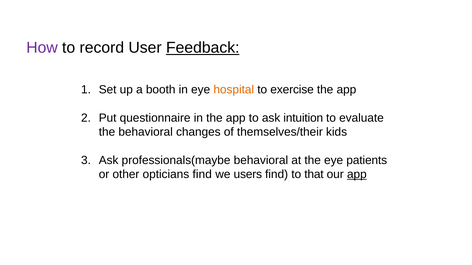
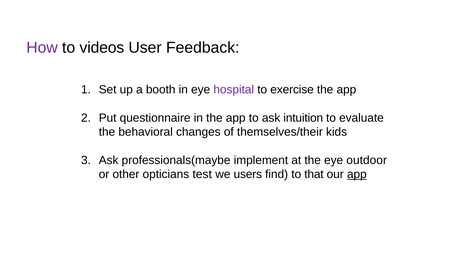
record: record -> videos
Feedback underline: present -> none
hospital colour: orange -> purple
professionals(maybe behavioral: behavioral -> implement
patients: patients -> outdoor
opticians find: find -> test
